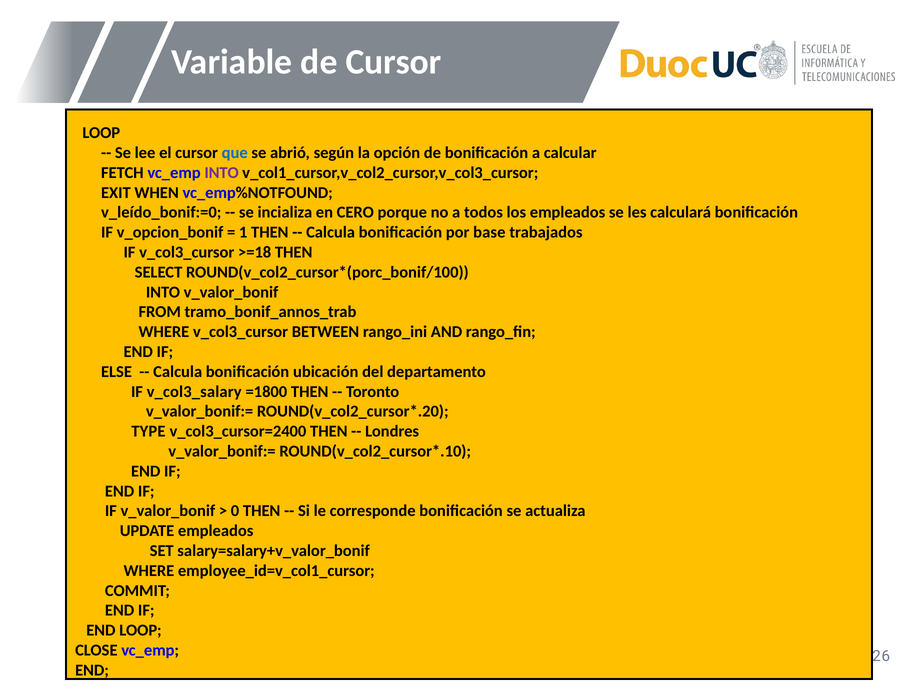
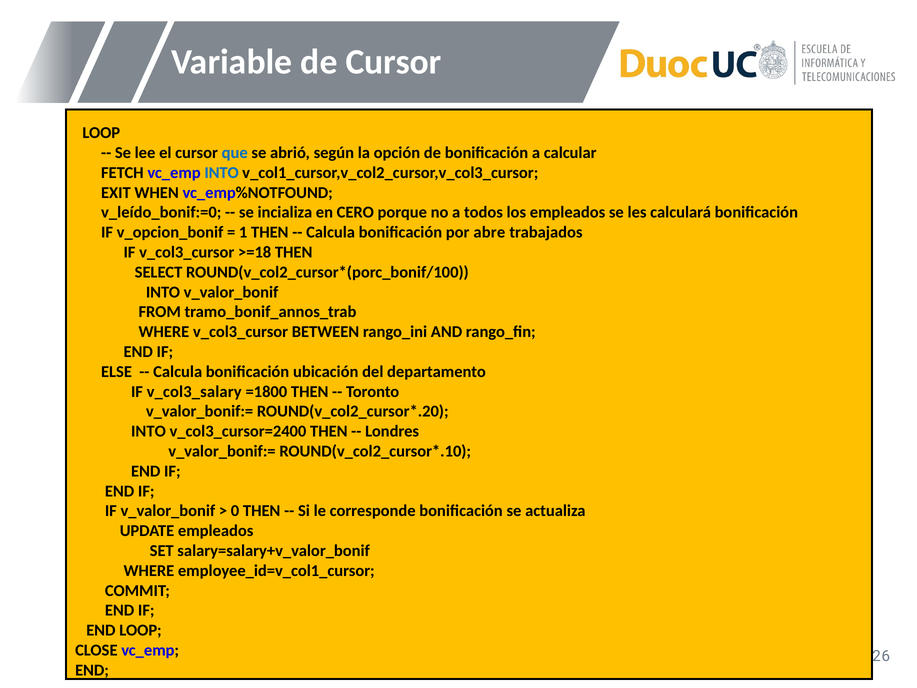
INTO at (222, 173) colour: purple -> blue
base: base -> abre
TYPE at (148, 431): TYPE -> INTO
